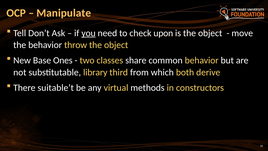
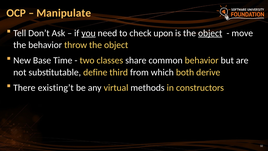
object at (210, 33) underline: none -> present
Ones: Ones -> Time
library: library -> define
suitable’t: suitable’t -> existing’t
